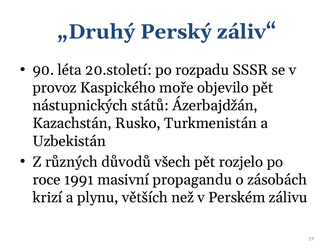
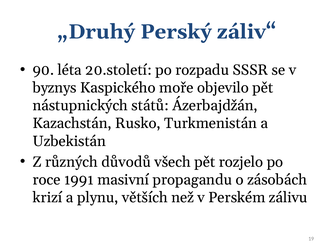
provoz: provoz -> byznys
